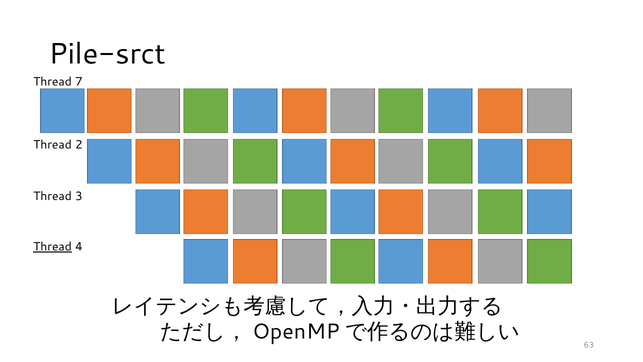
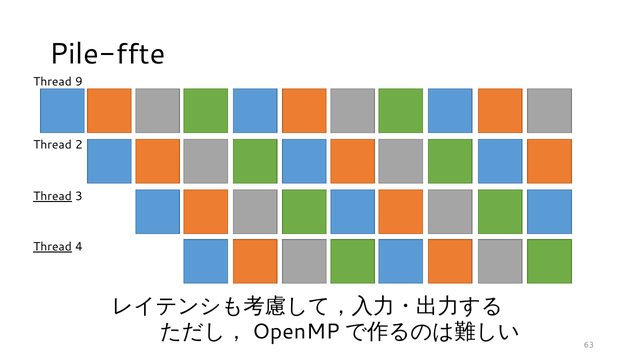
Pile-srct: Pile-srct -> Pile-ffte
7: 7 -> 9
Thread at (52, 196) underline: none -> present
